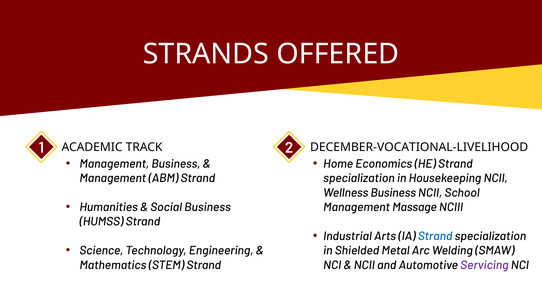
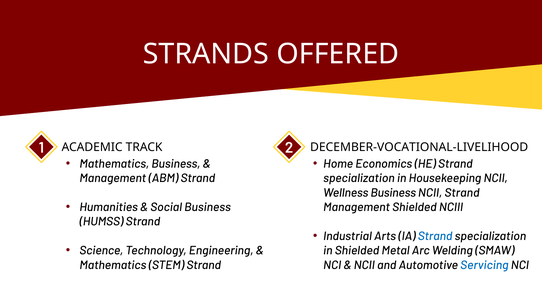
Management at (114, 164): Management -> Mathematics
NCII School: School -> Strand
Management Massage: Massage -> Shielded
Servicing colour: purple -> blue
